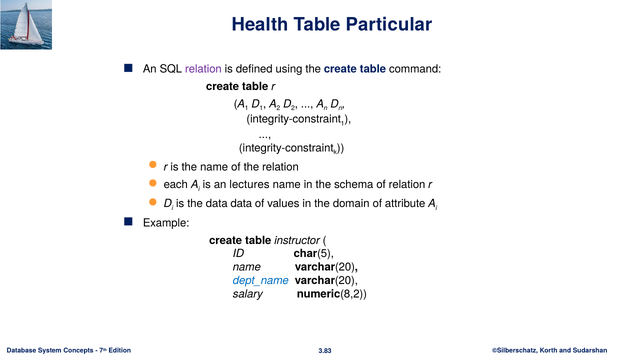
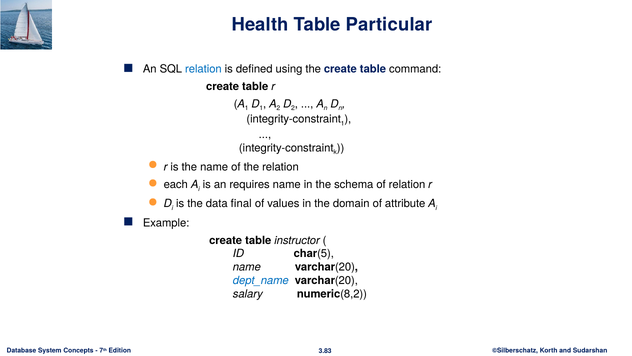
relation at (203, 69) colour: purple -> blue
lectures: lectures -> requires
data data: data -> final
